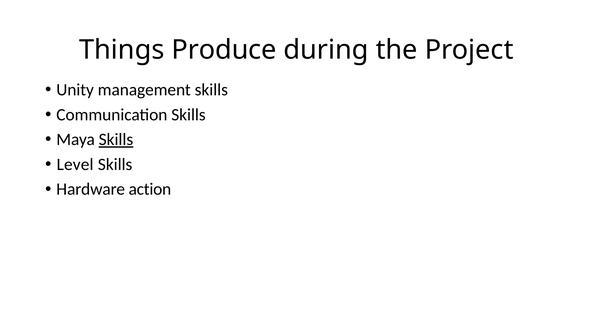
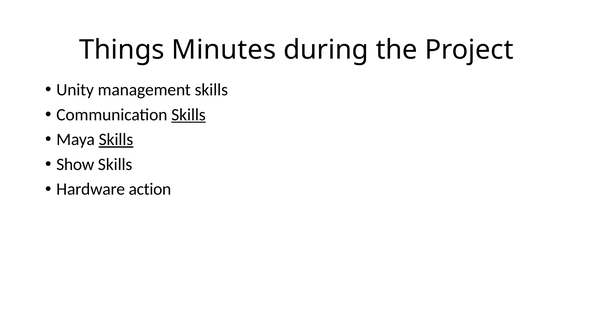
Produce: Produce -> Minutes
Skills at (188, 115) underline: none -> present
Level: Level -> Show
